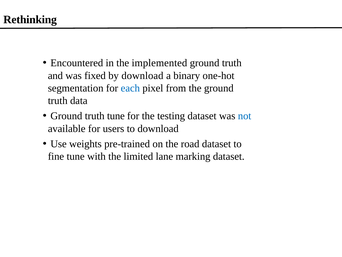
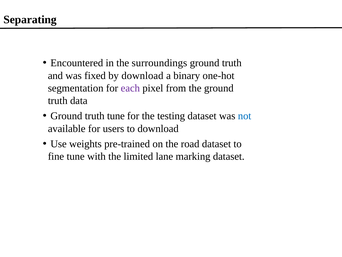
Rethinking: Rethinking -> Separating
implemented: implemented -> surroundings
each colour: blue -> purple
